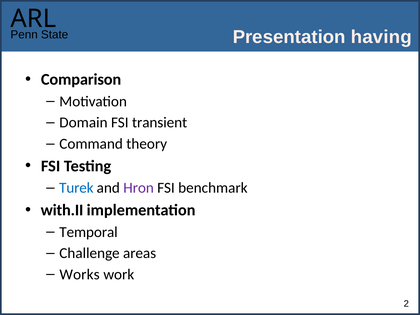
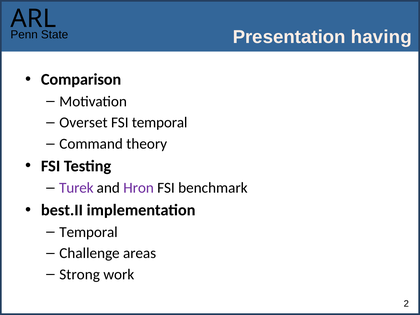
Domain: Domain -> Overset
FSI transient: transient -> temporal
Turek colour: blue -> purple
with.II: with.II -> best.II
Works: Works -> Strong
